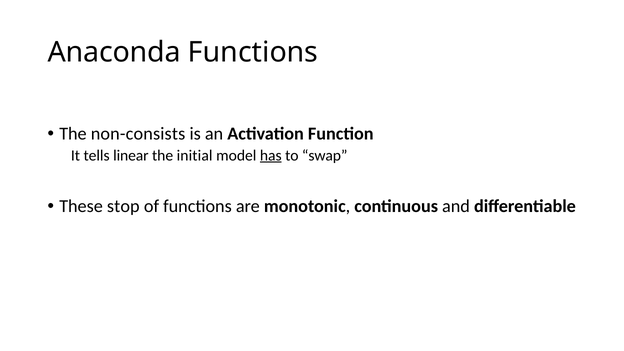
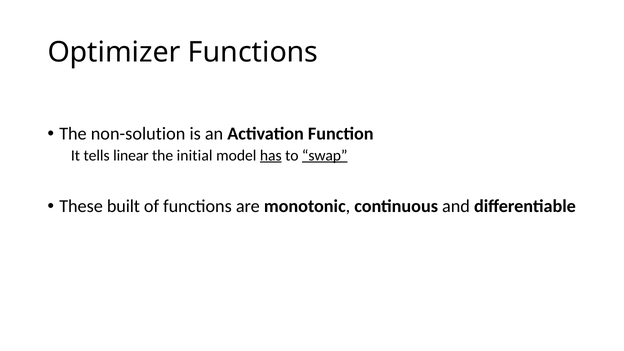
Anaconda: Anaconda -> Optimizer
non-consists: non-consists -> non-solution
swap underline: none -> present
stop: stop -> built
